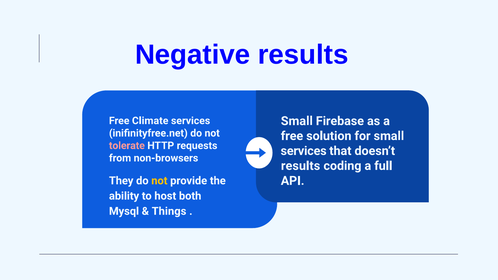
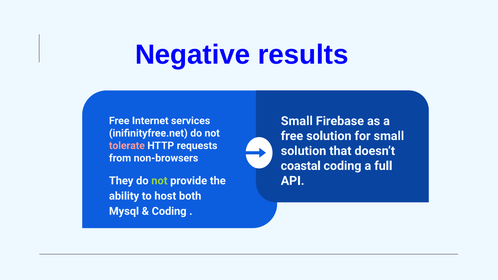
Climate: Climate -> Internet
services at (304, 151): services -> solution
results at (301, 166): results -> coastal
not at (159, 181) colour: yellow -> light green
Things at (169, 211): Things -> Coding
